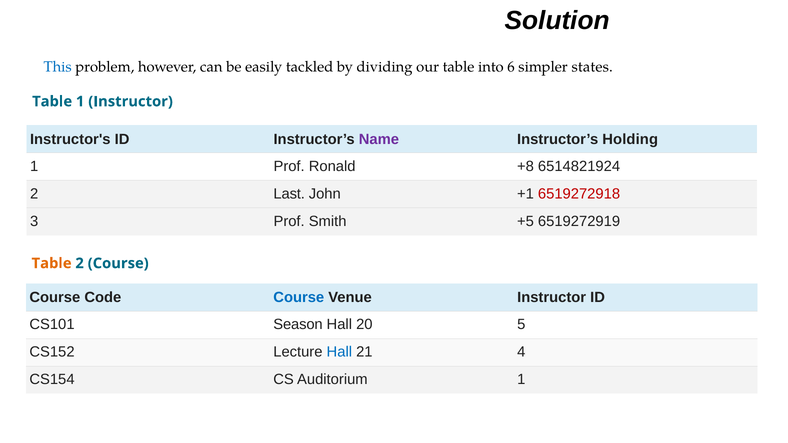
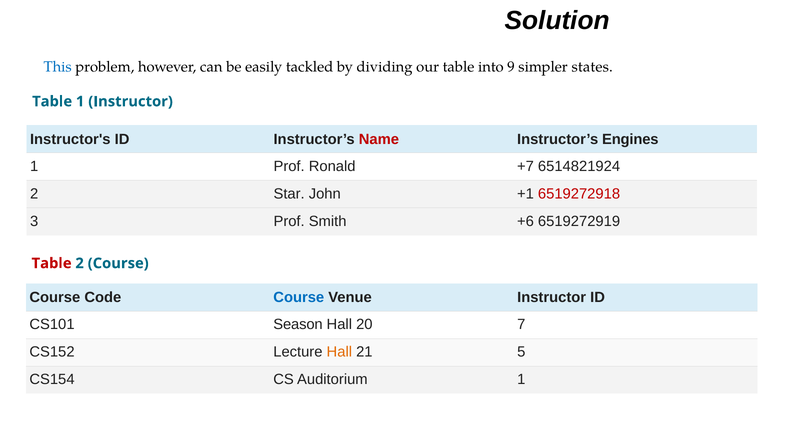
6: 6 -> 9
Name colour: purple -> red
Holding: Holding -> Engines
+8: +8 -> +7
Last: Last -> Star
+5: +5 -> +6
Table at (52, 263) colour: orange -> red
5: 5 -> 7
Hall at (339, 352) colour: blue -> orange
4: 4 -> 5
